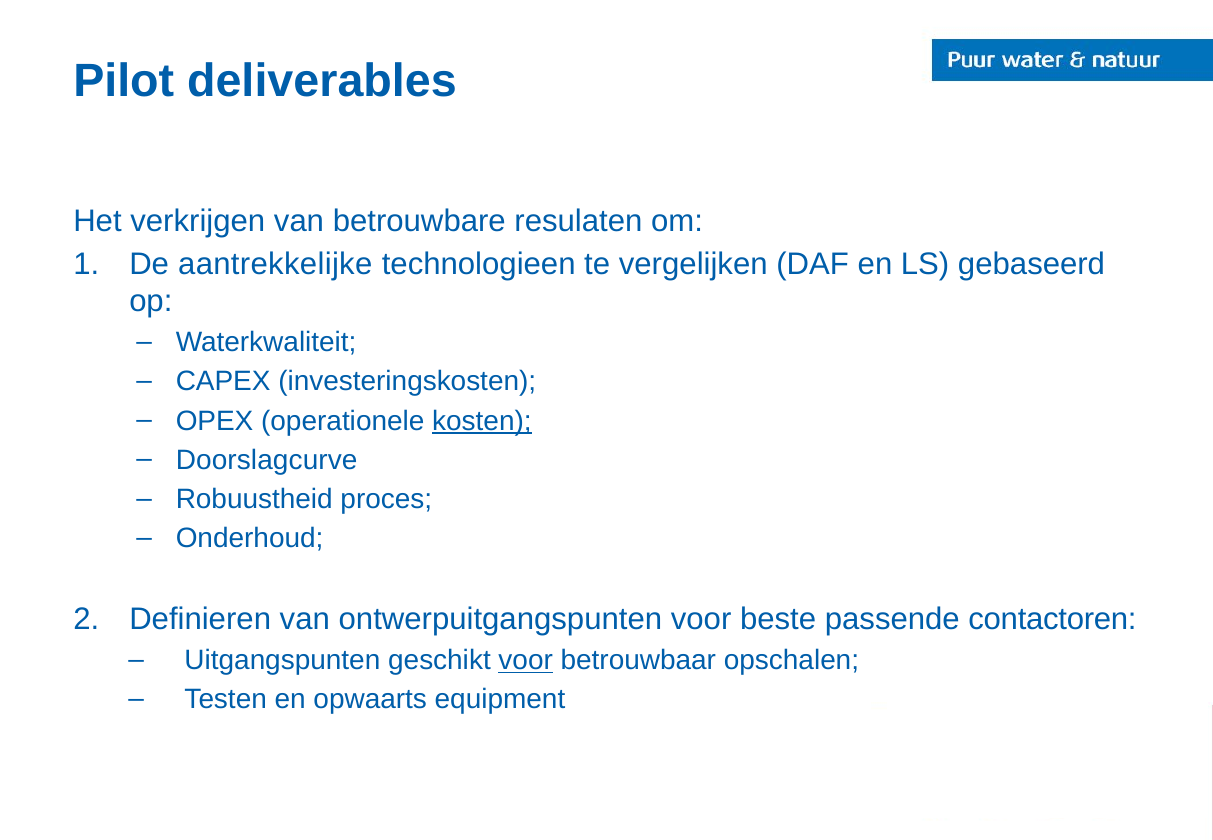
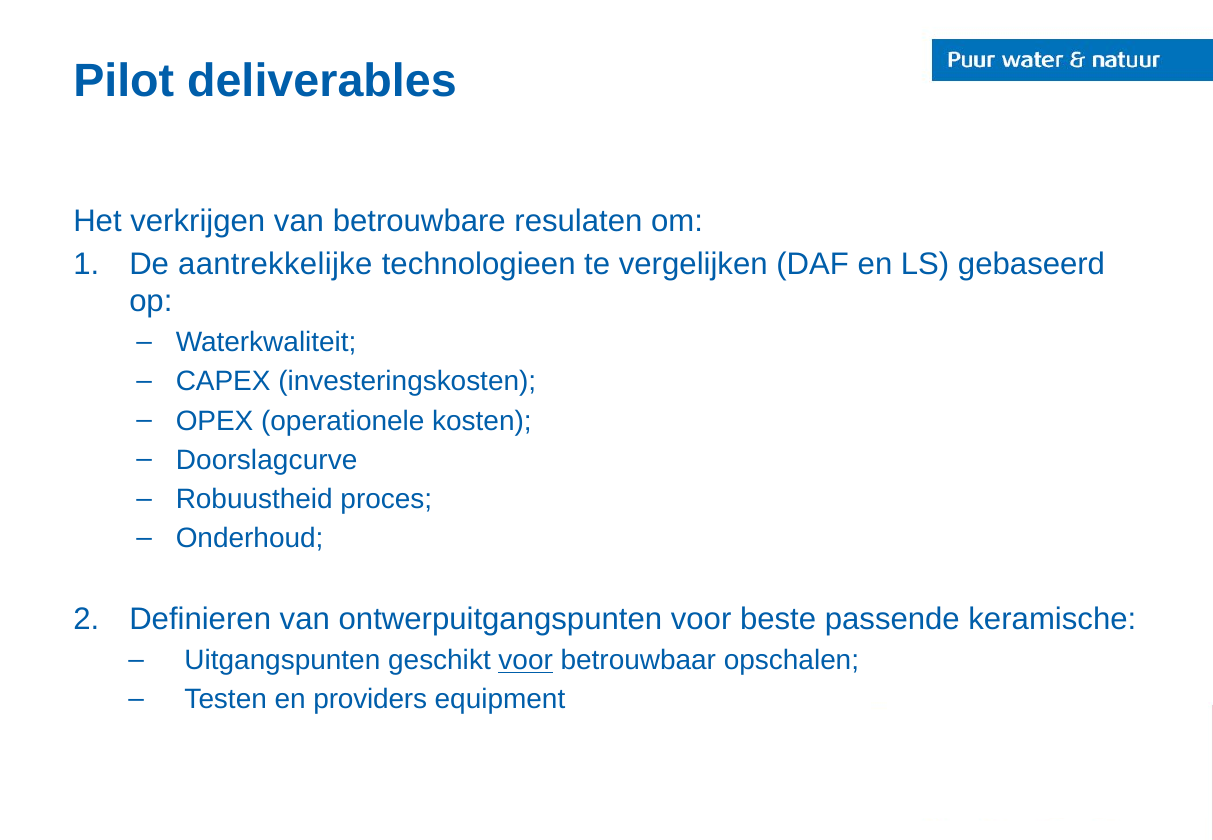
kosten underline: present -> none
contactoren: contactoren -> keramische
opwaarts: opwaarts -> providers
